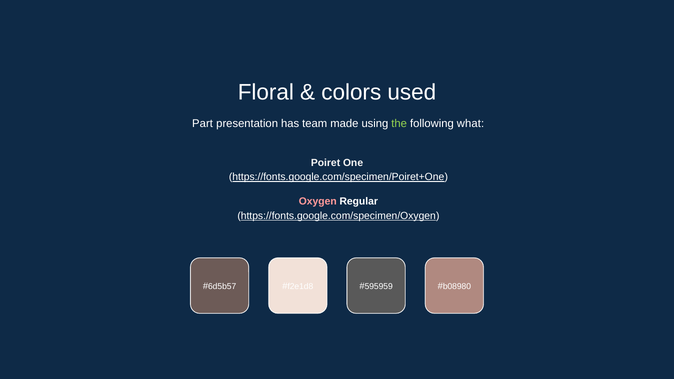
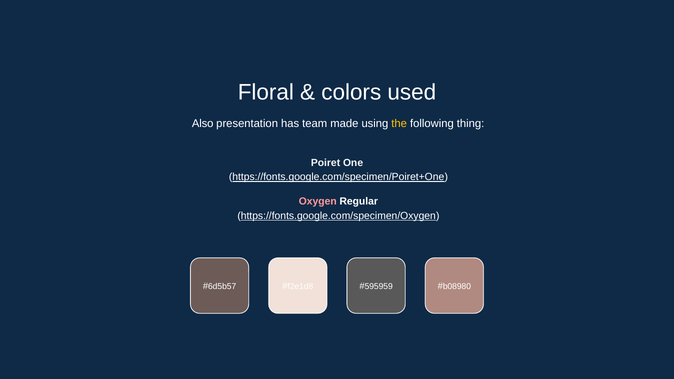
Part: Part -> Also
the colour: light green -> yellow
what: what -> thing
